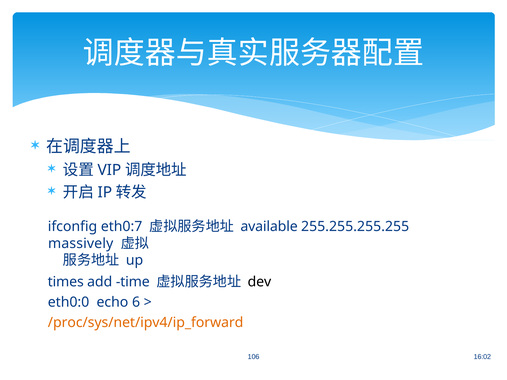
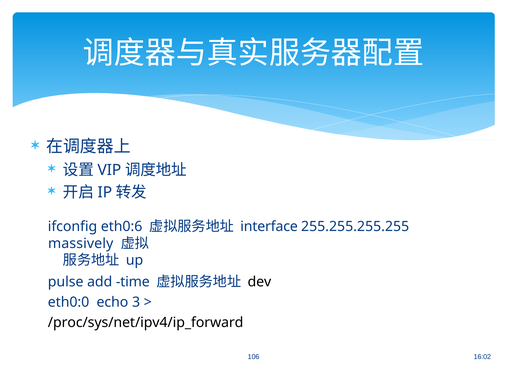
eth0:7: eth0:7 -> eth0:6
available: available -> interface
times: times -> pulse
6: 6 -> 3
/proc/sys/net/ipv4/ip_forward colour: orange -> black
